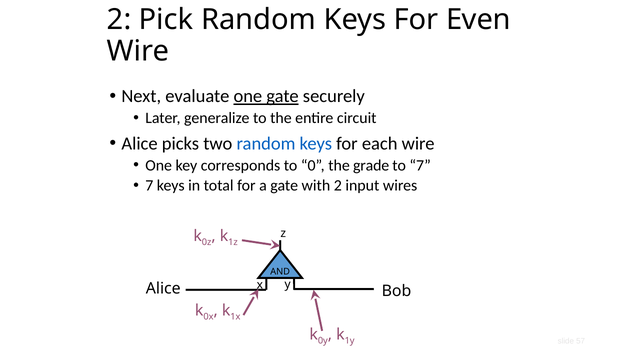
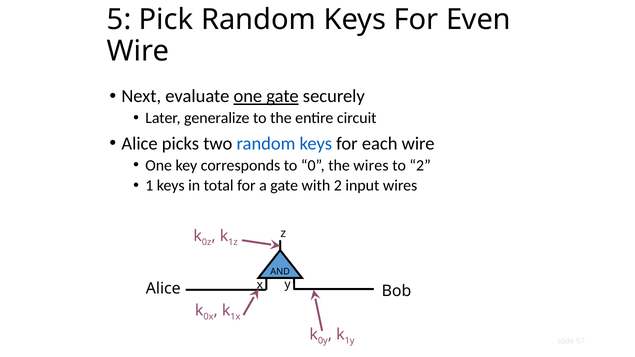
2 at (119, 20): 2 -> 5
the grade: grade -> wires
to 7: 7 -> 2
7 at (149, 186): 7 -> 1
